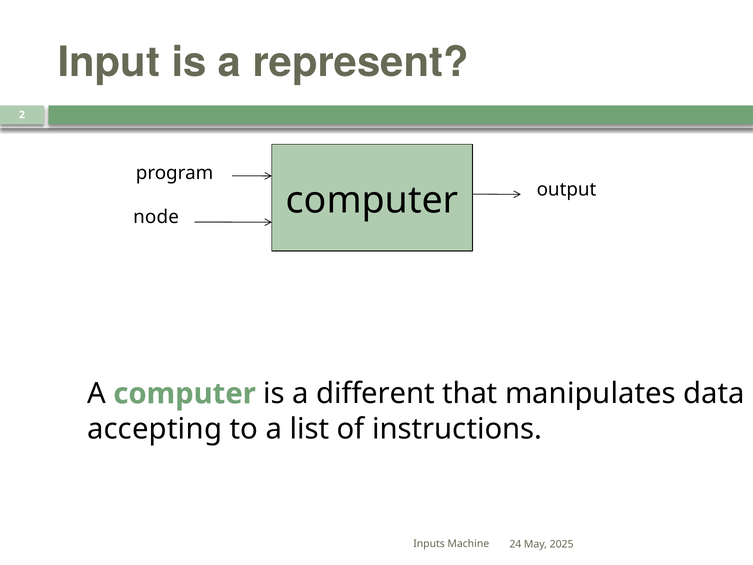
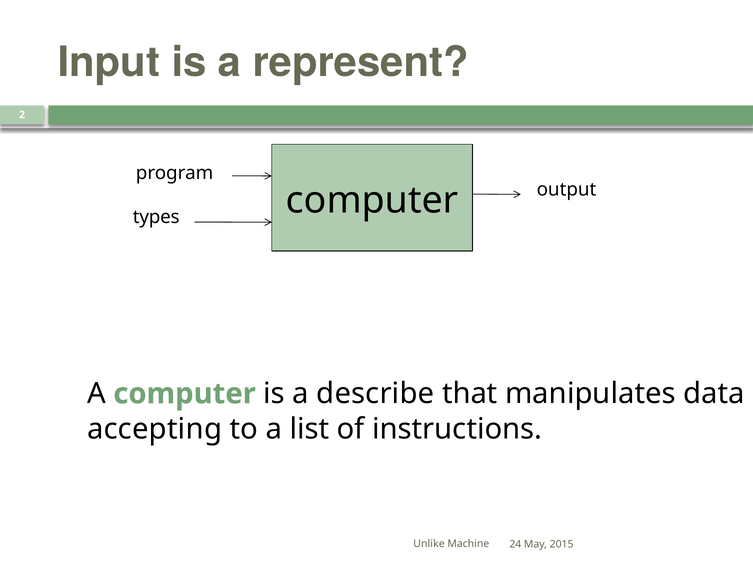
node: node -> types
different: different -> describe
Inputs: Inputs -> Unlike
2025: 2025 -> 2015
